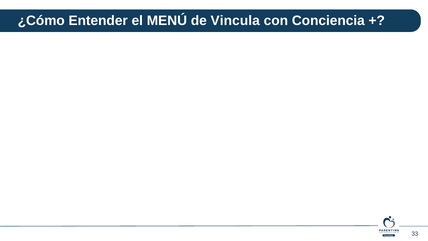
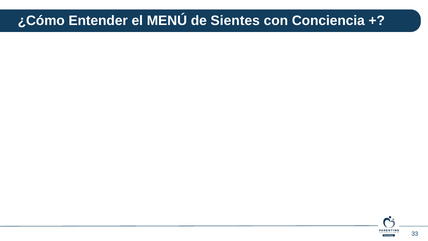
Vincula: Vincula -> Sientes
